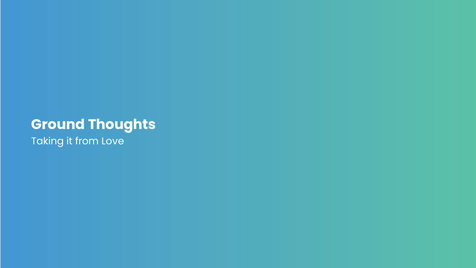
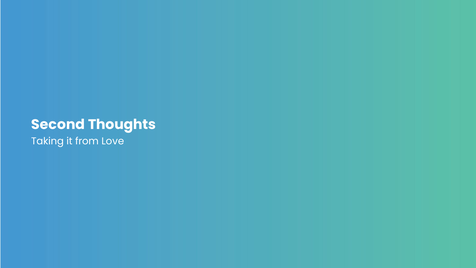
Ground: Ground -> Second
